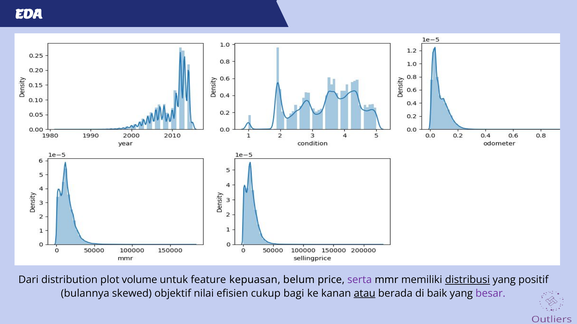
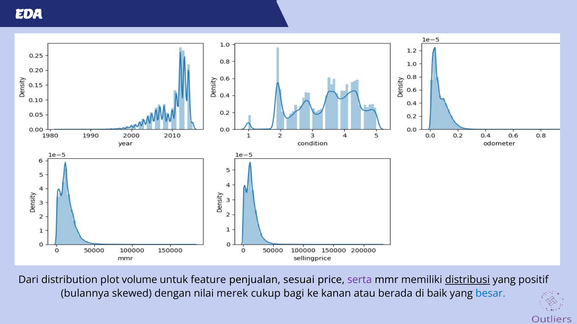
kepuasan: kepuasan -> penjualan
belum: belum -> sesuai
objektif: objektif -> dengan
efisien: efisien -> merek
atau underline: present -> none
besar colour: purple -> blue
